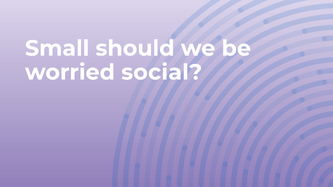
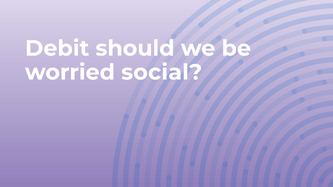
Small: Small -> Debit
